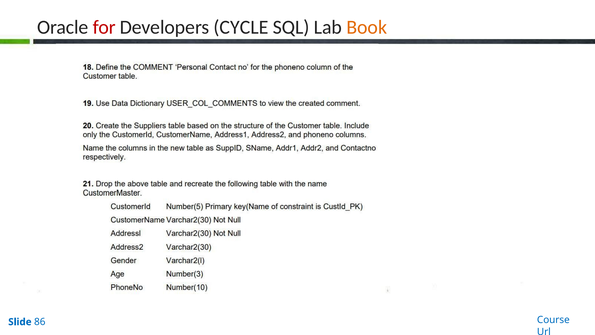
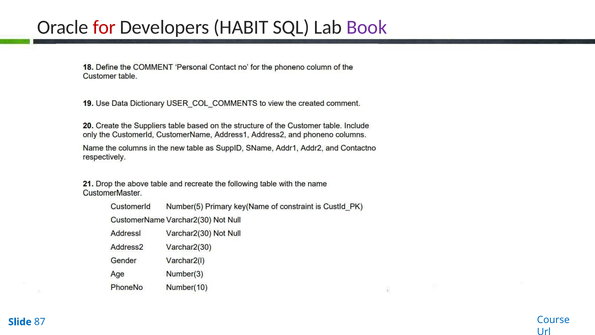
CYCLE: CYCLE -> HABIT
Book colour: orange -> purple
86: 86 -> 87
